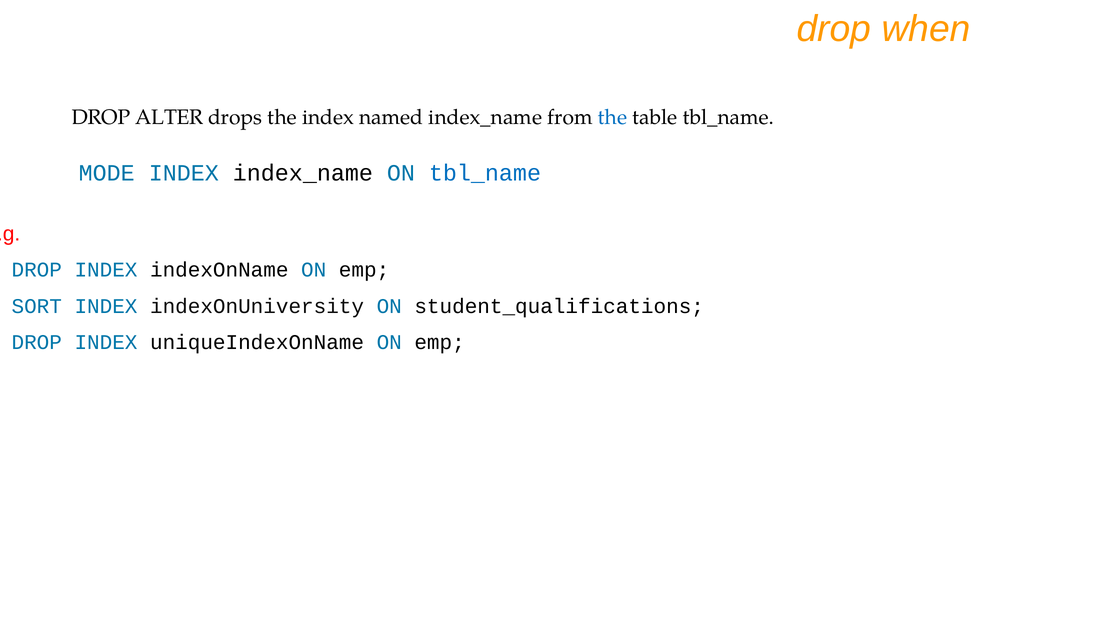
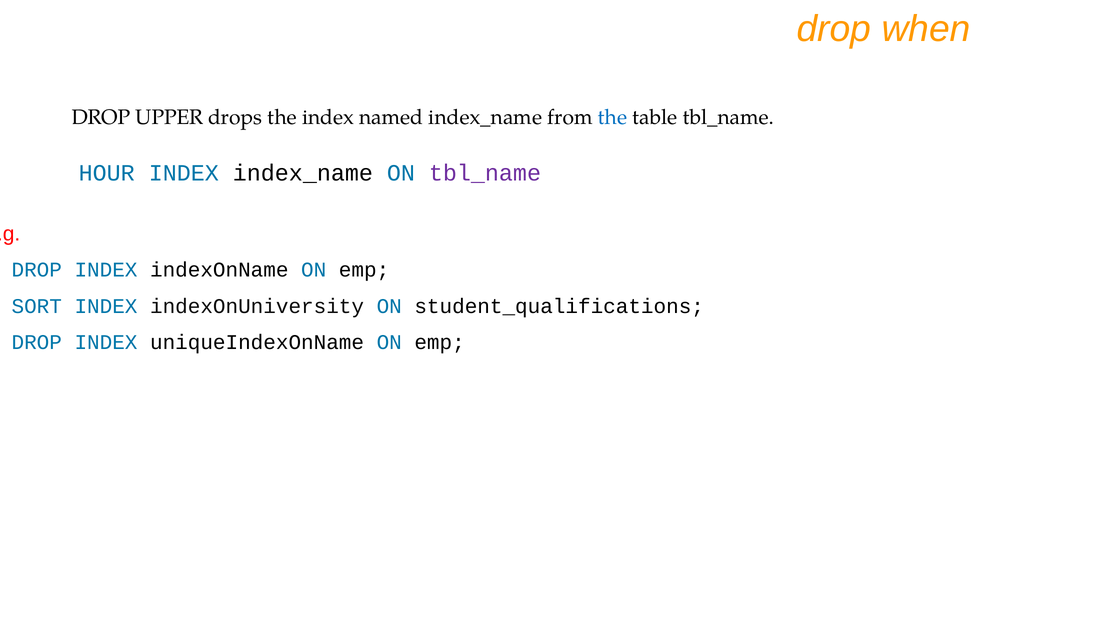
ALTER: ALTER -> UPPER
MODE: MODE -> HOUR
tbl_name at (485, 173) colour: blue -> purple
